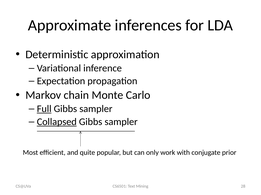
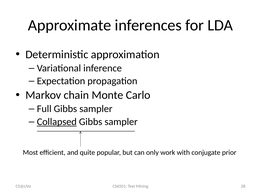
Full underline: present -> none
